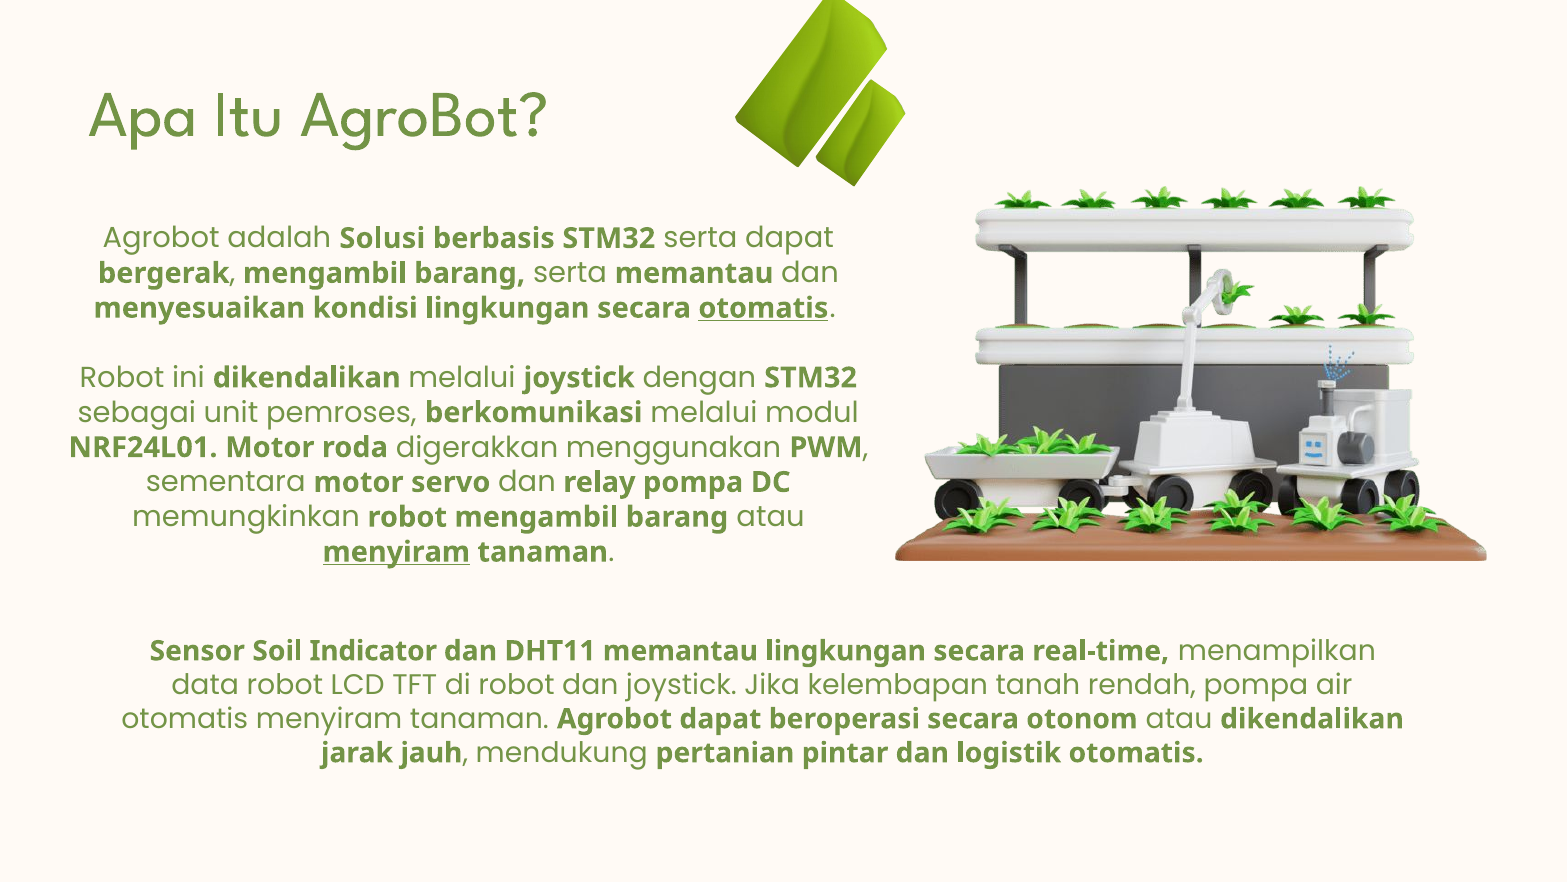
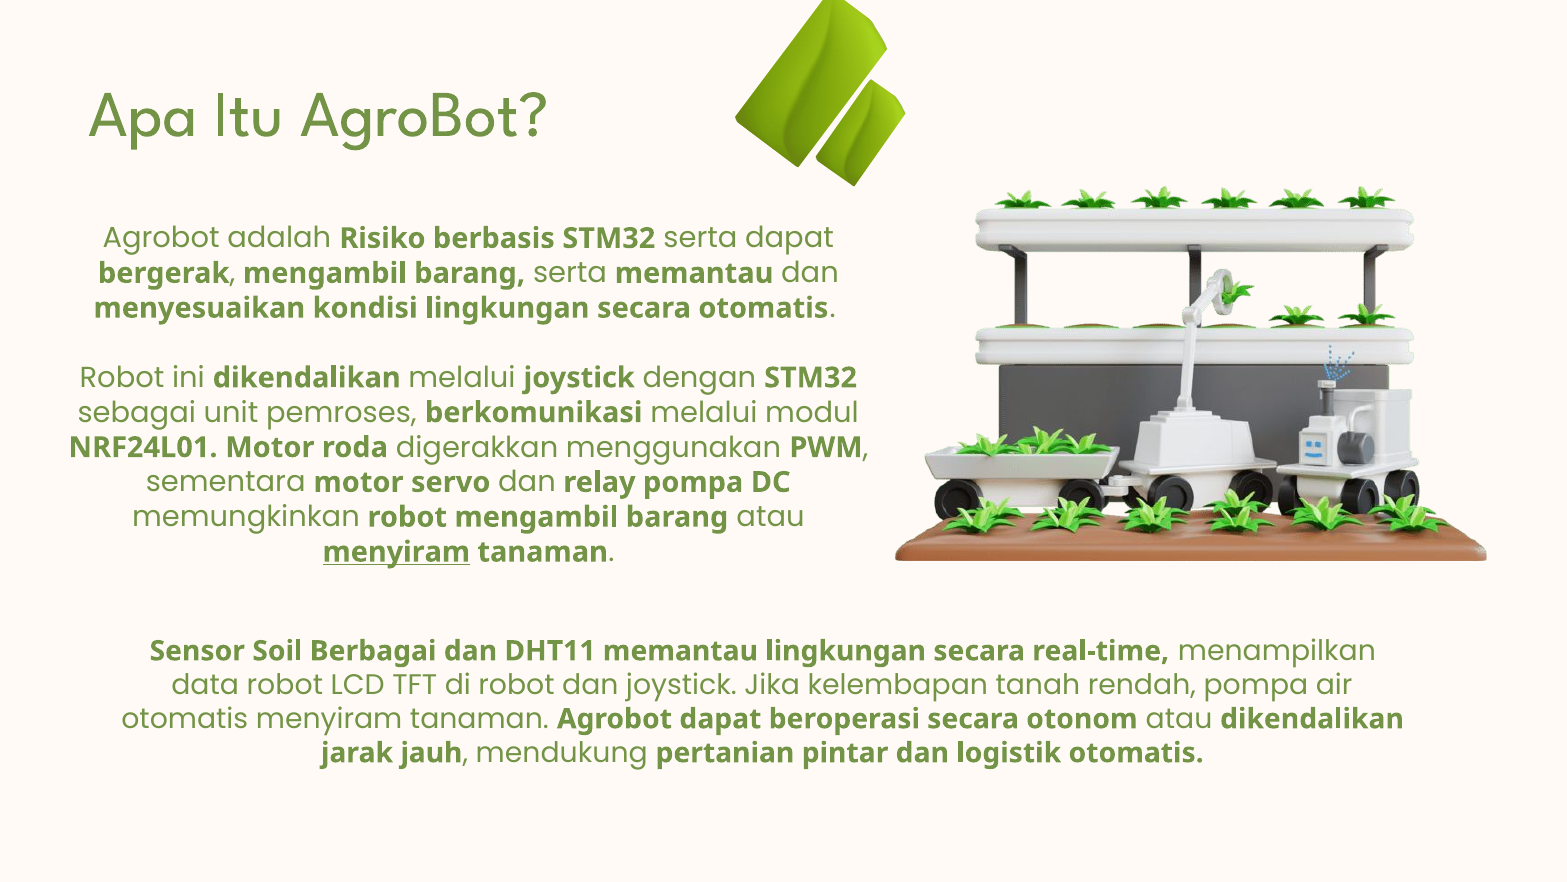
Solusi: Solusi -> Risiko
otomatis at (763, 308) underline: present -> none
Indicator: Indicator -> Berbagai
